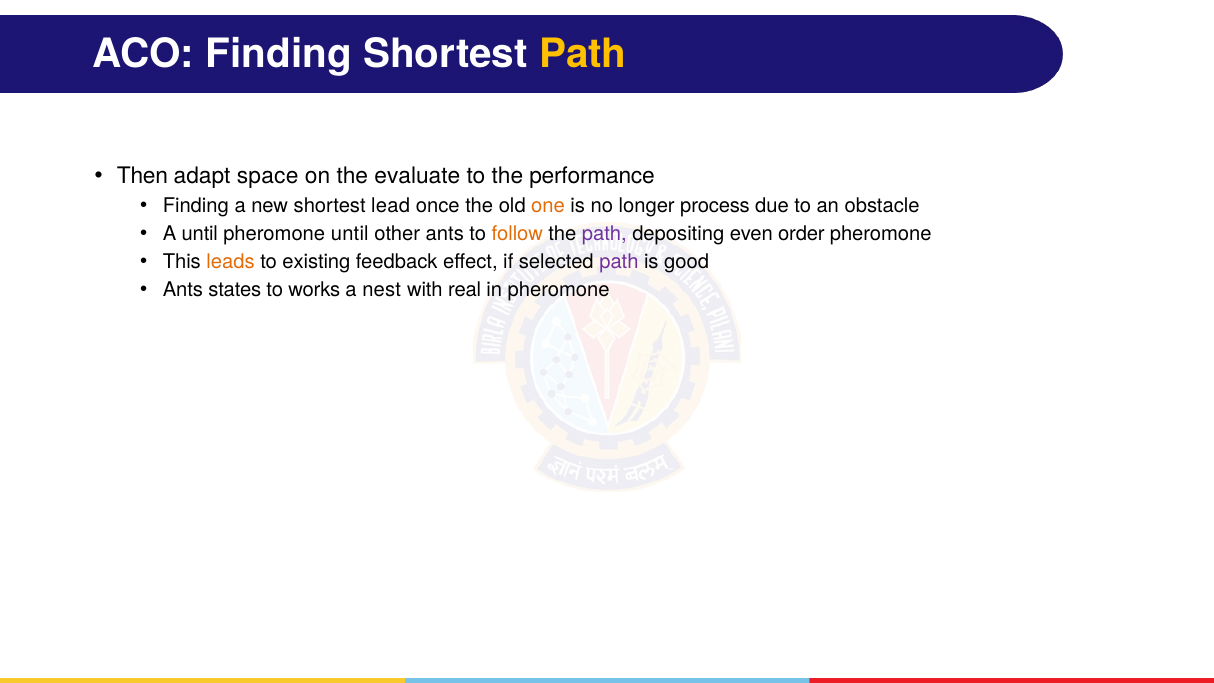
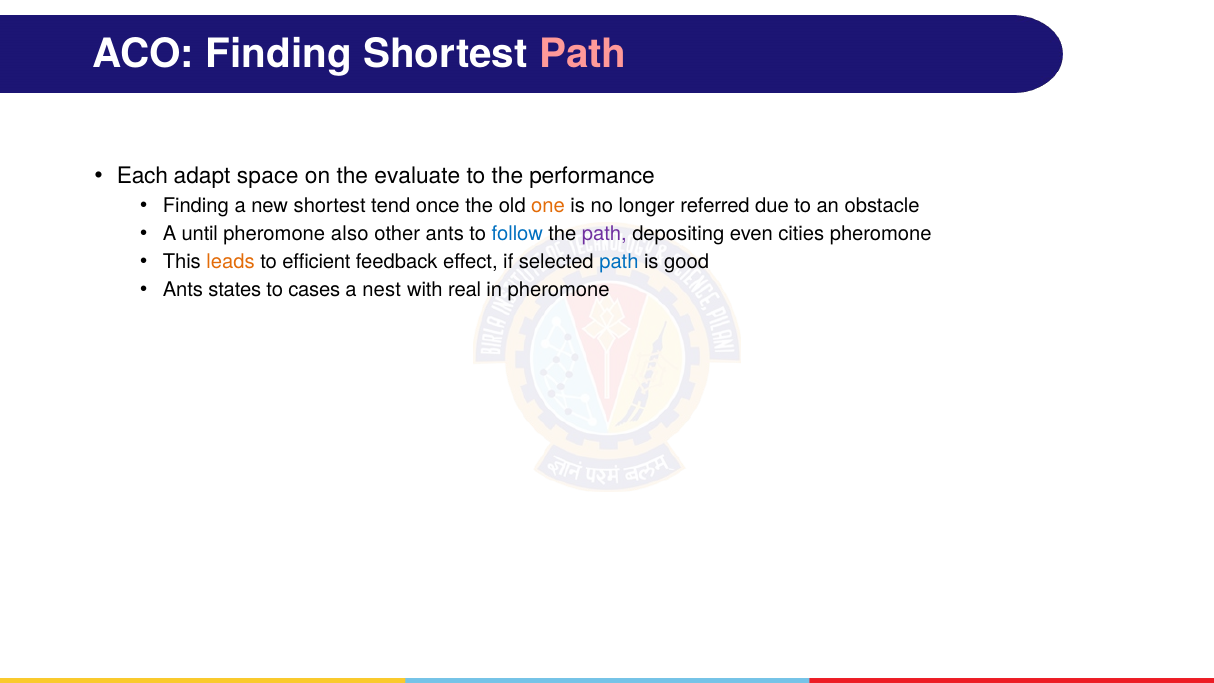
Path at (583, 54) colour: yellow -> pink
Then: Then -> Each
lead: lead -> tend
process: process -> referred
pheromone until: until -> also
follow colour: orange -> blue
order: order -> cities
existing: existing -> efficient
path at (619, 262) colour: purple -> blue
works: works -> cases
